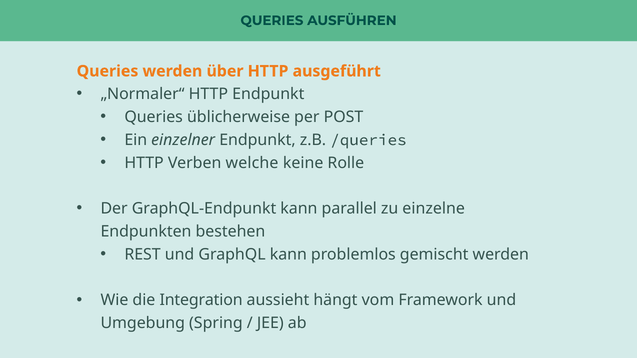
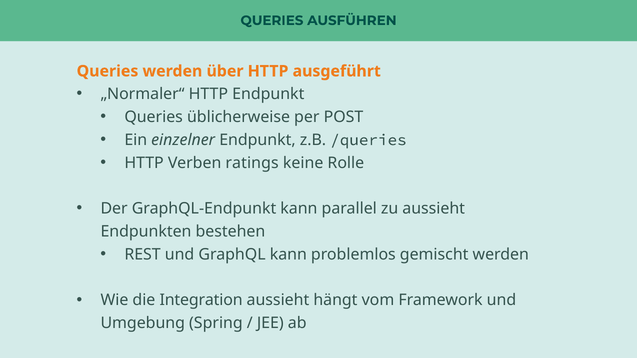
welche: welche -> ratings
zu einzelne: einzelne -> aussieht
